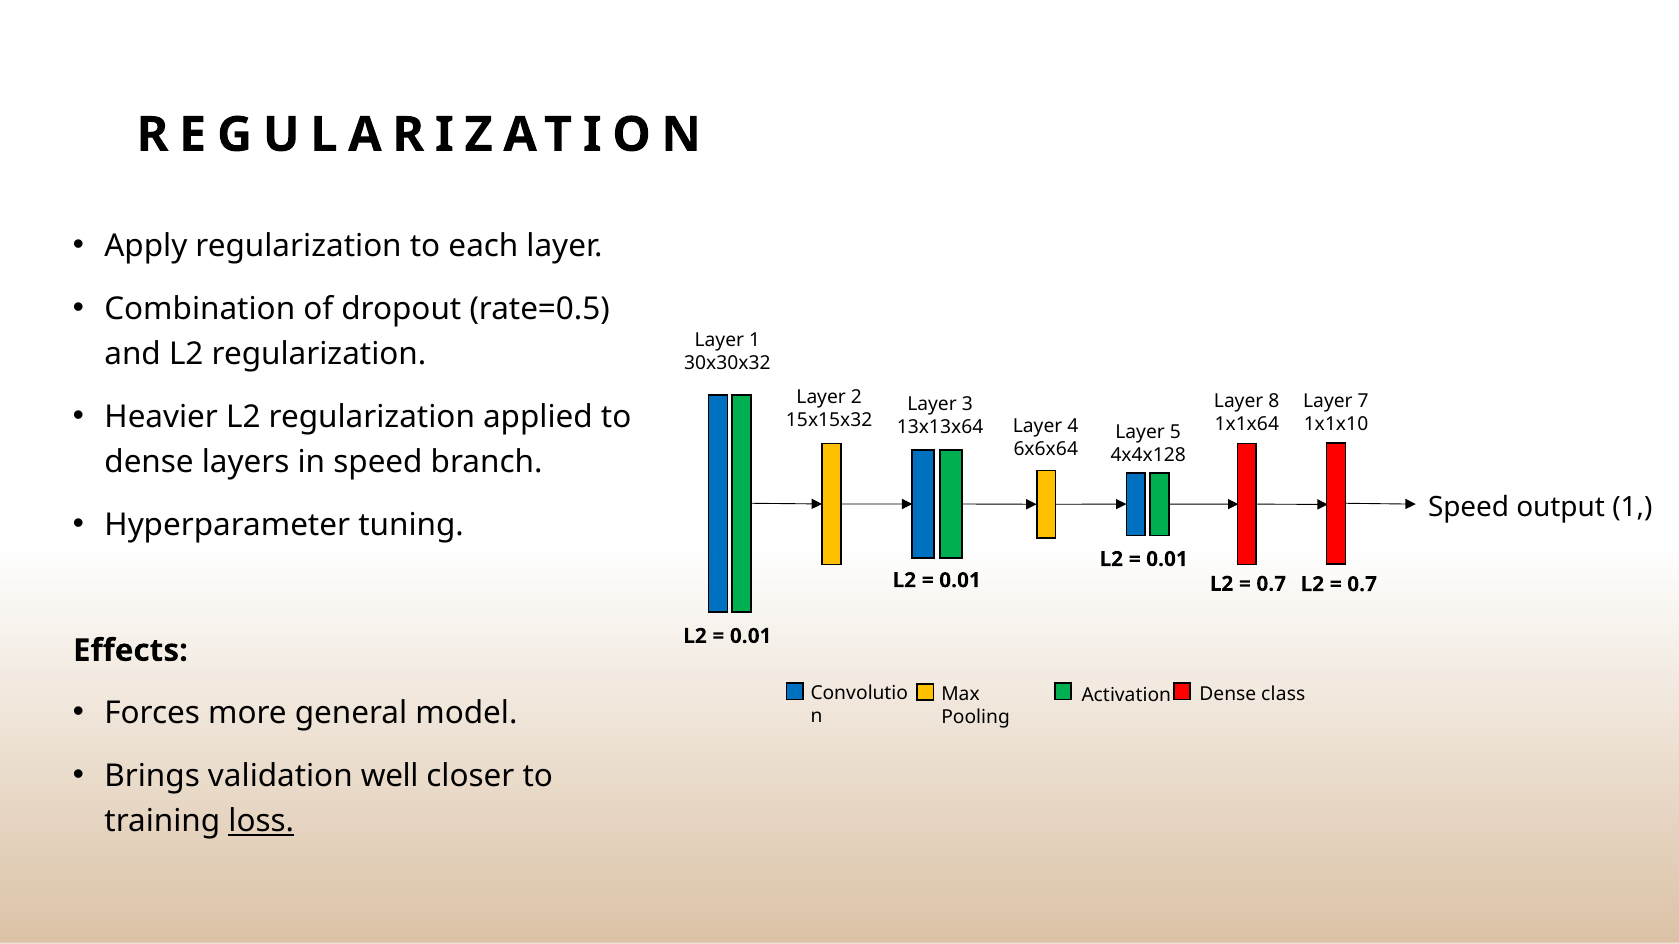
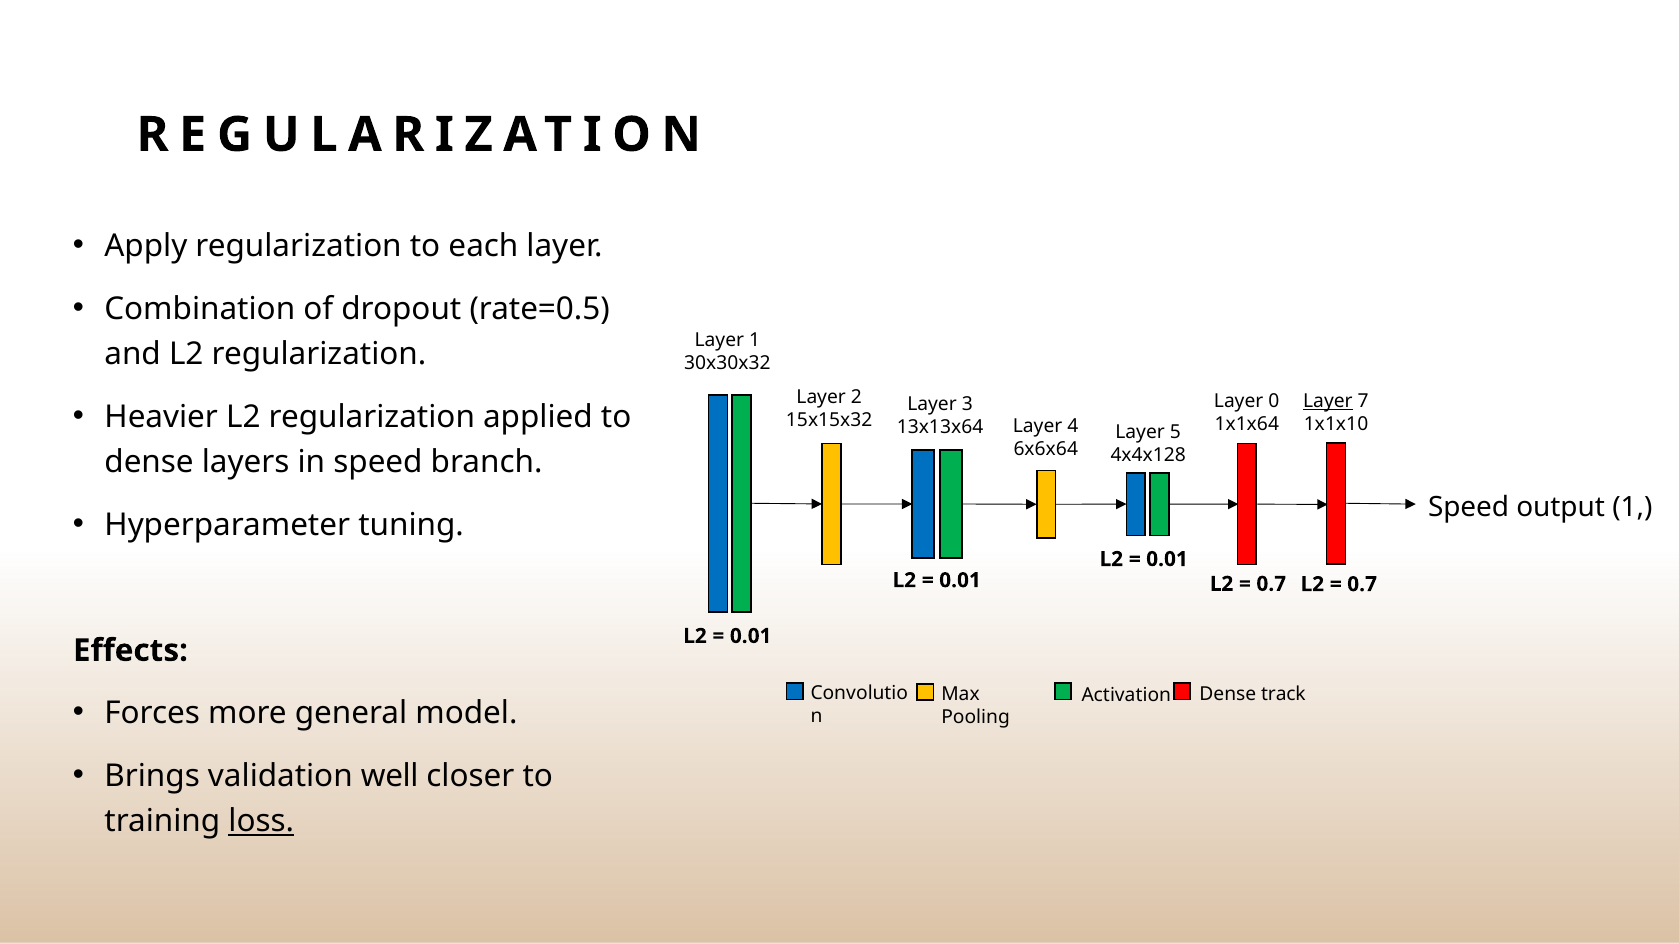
8: 8 -> 0
Layer at (1328, 401) underline: none -> present
class: class -> track
